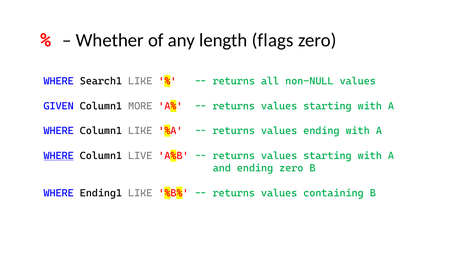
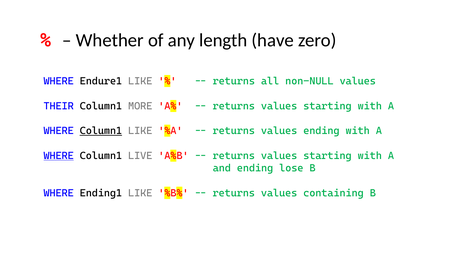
flags: flags -> have
Search1: Search1 -> Endure1
GIVEN: GIVEN -> THEIR
Column1 at (101, 131) underline: none -> present
ending zero: zero -> lose
